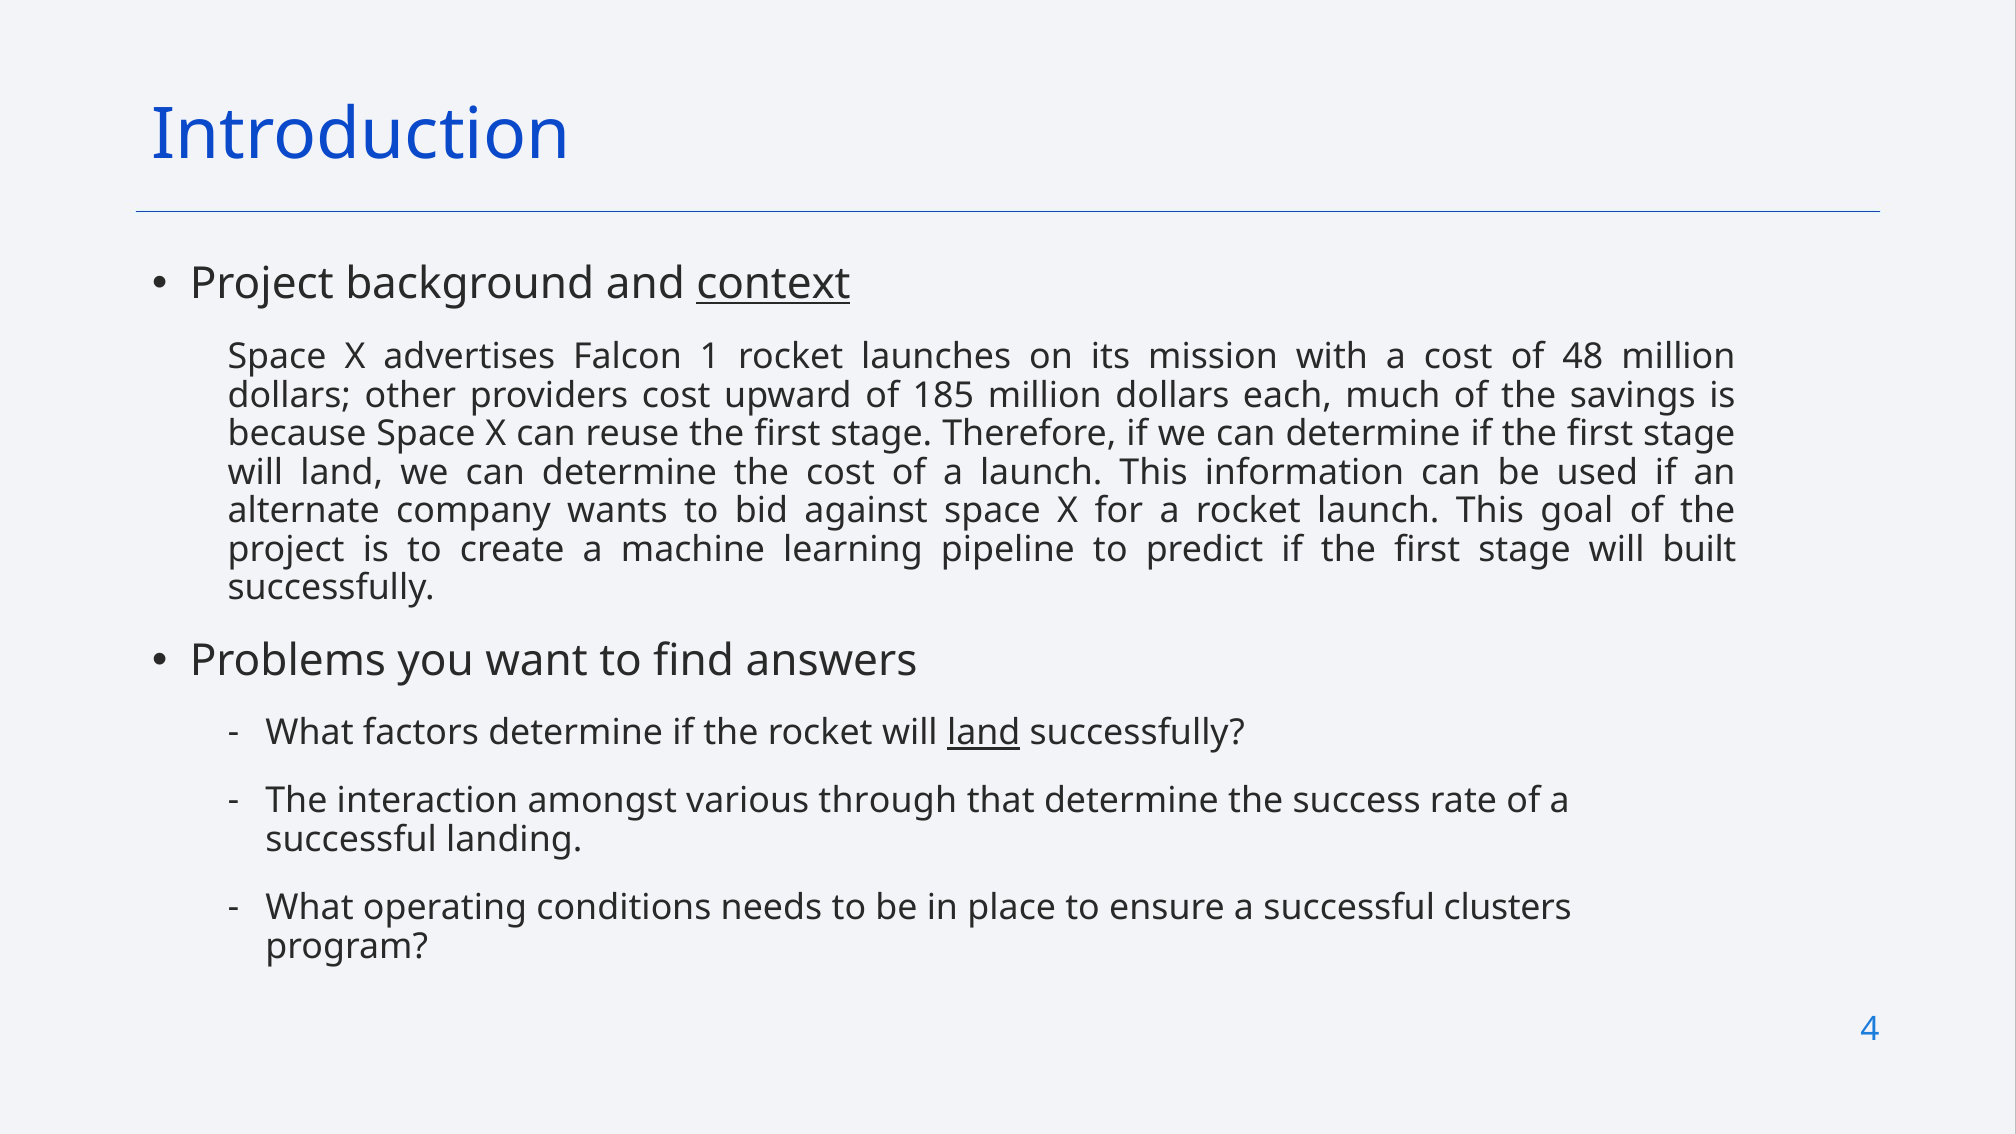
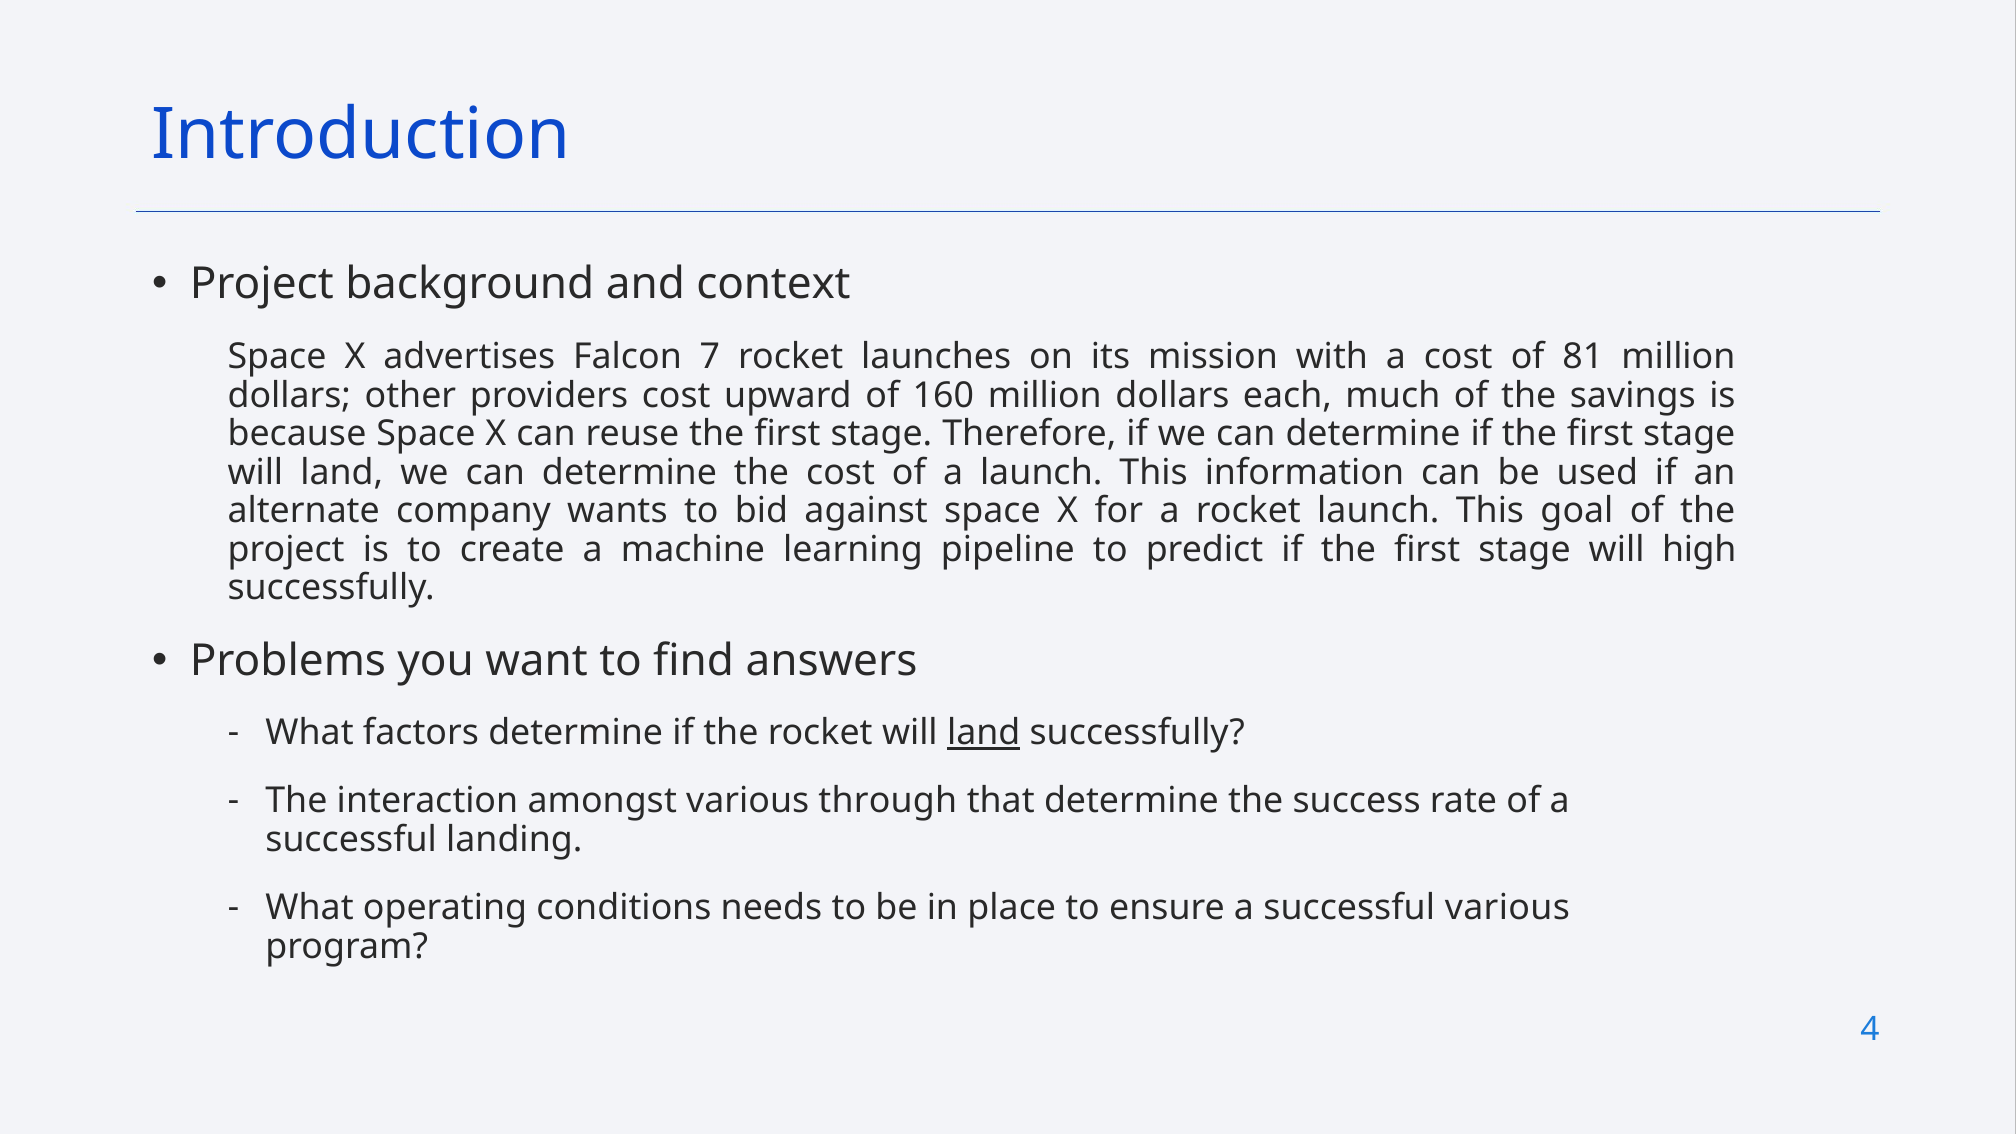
context underline: present -> none
1: 1 -> 7
48: 48 -> 81
185: 185 -> 160
built: built -> high
successful clusters: clusters -> various
